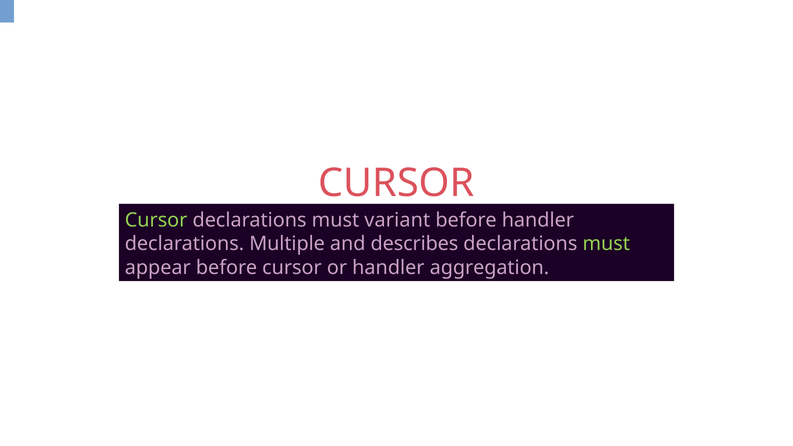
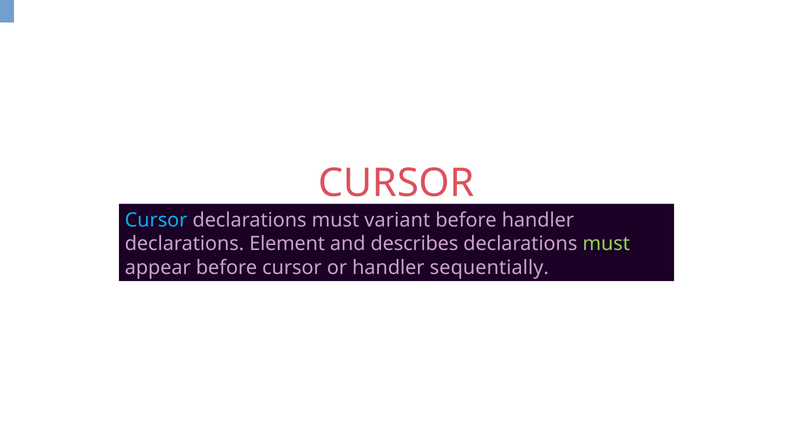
Cursor at (156, 220) colour: light green -> light blue
Multiple: Multiple -> Element
aggregation: aggregation -> sequentially
